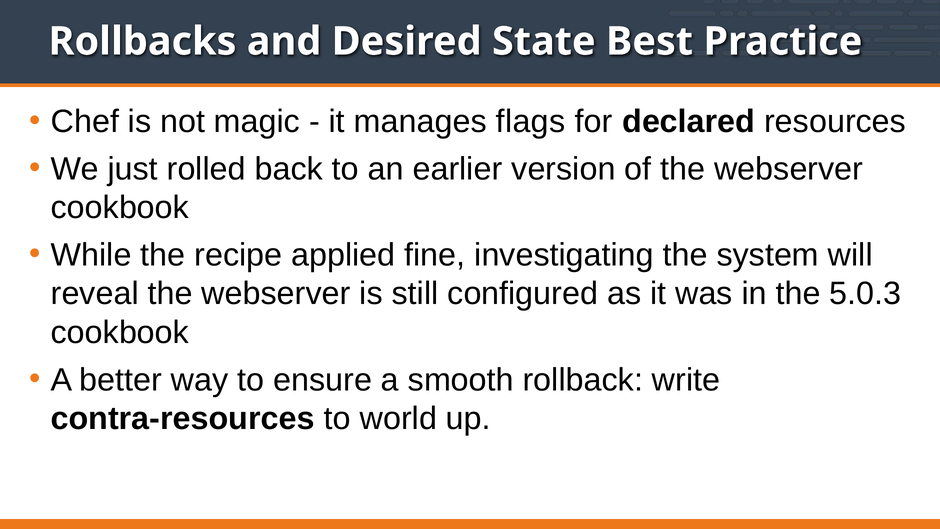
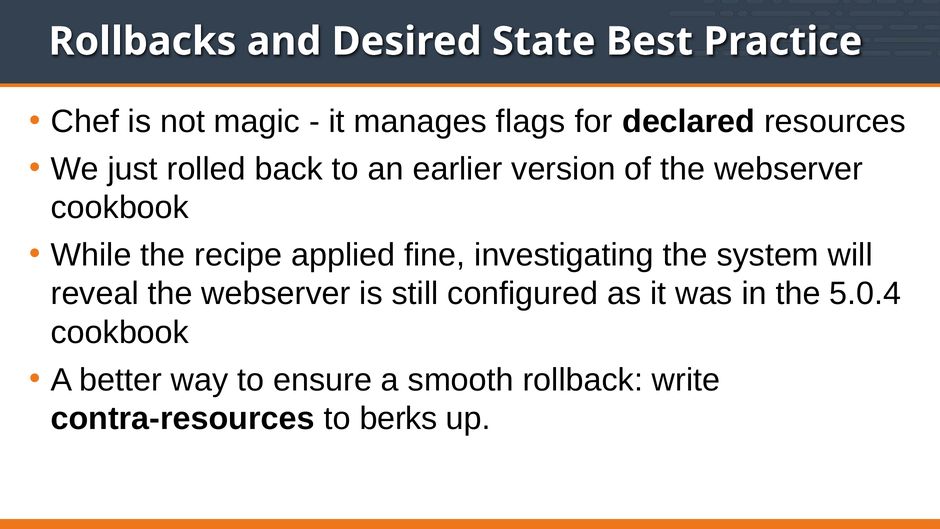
5.0.3: 5.0.3 -> 5.0.4
world: world -> berks
